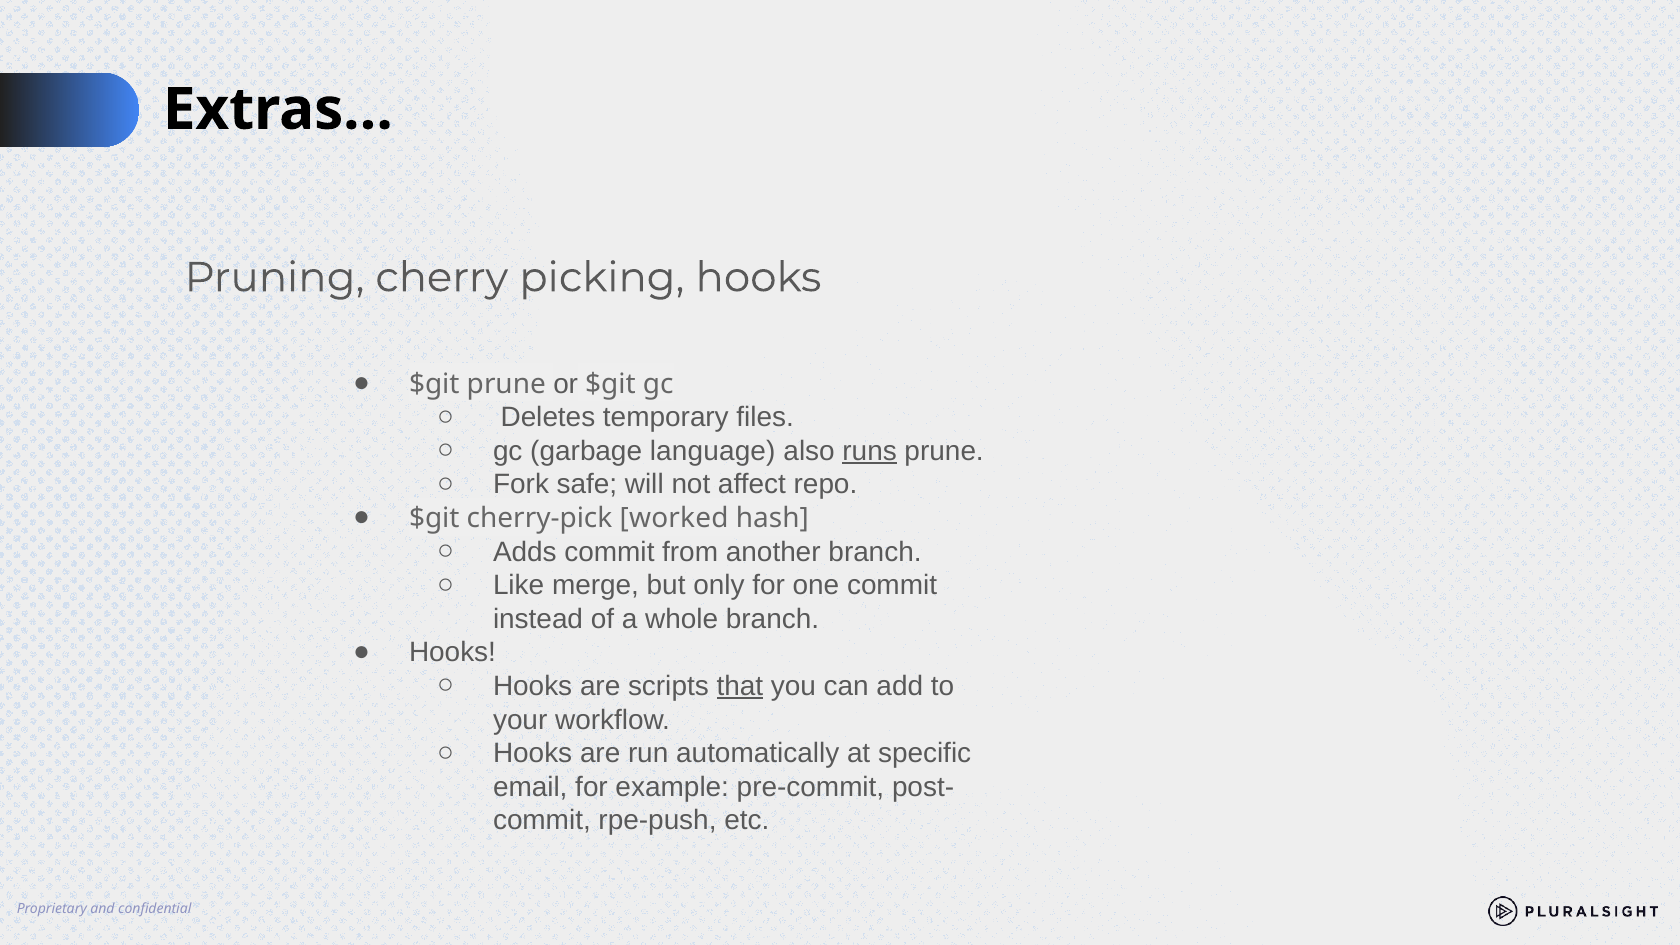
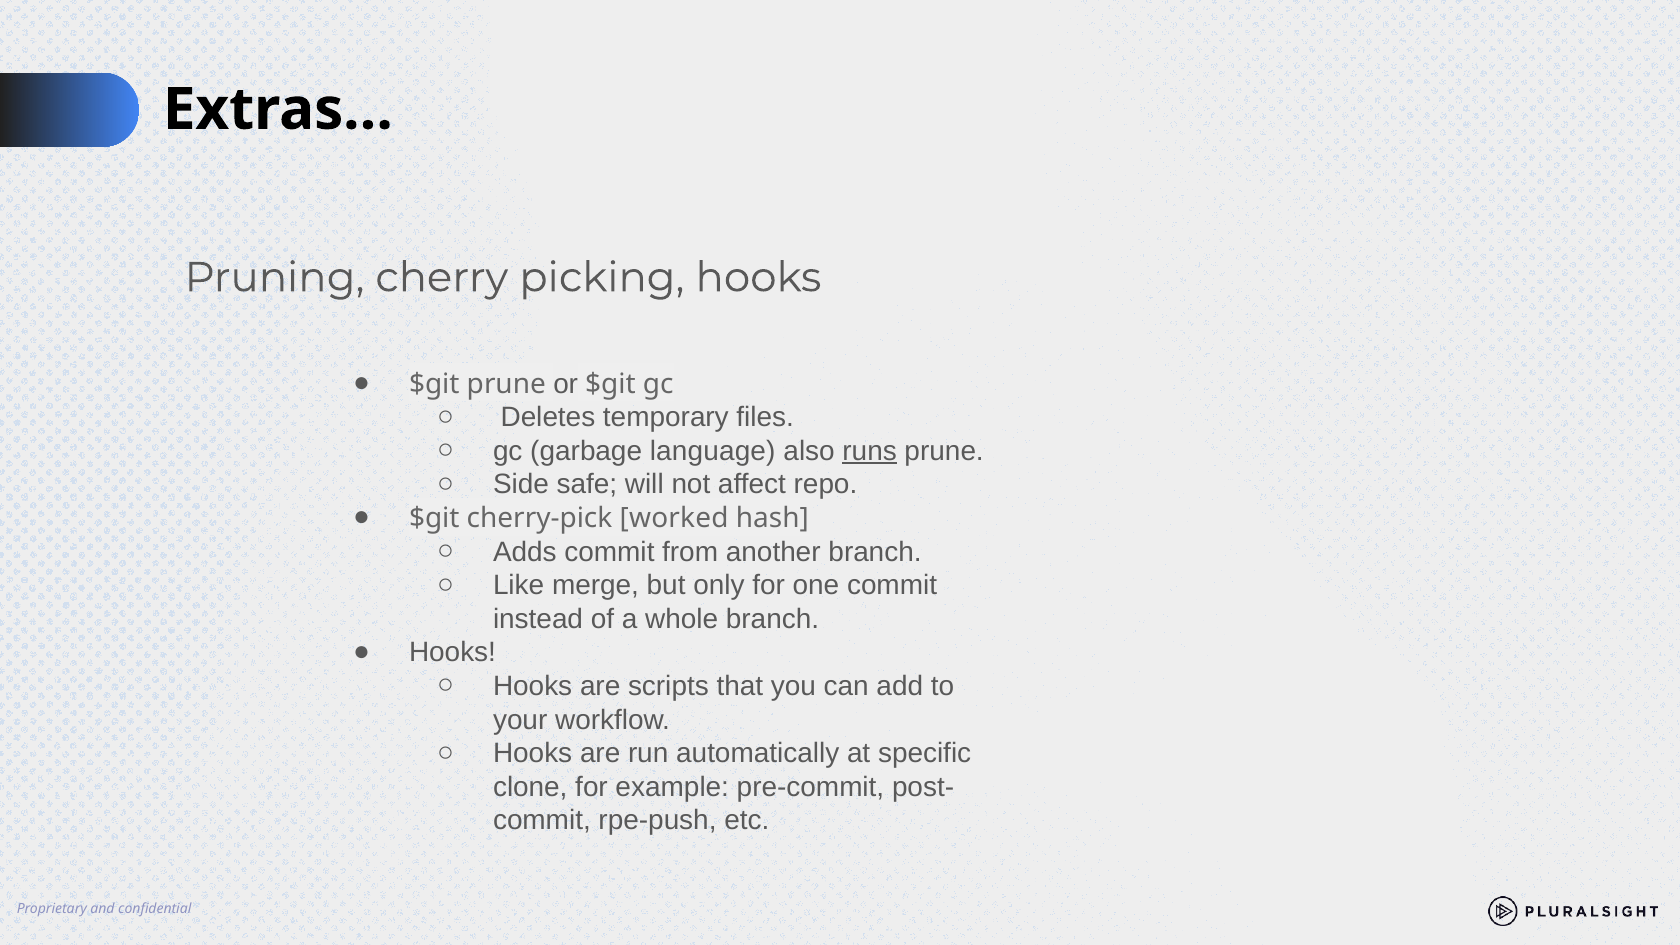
Fork: Fork -> Side
that underline: present -> none
email: email -> clone
